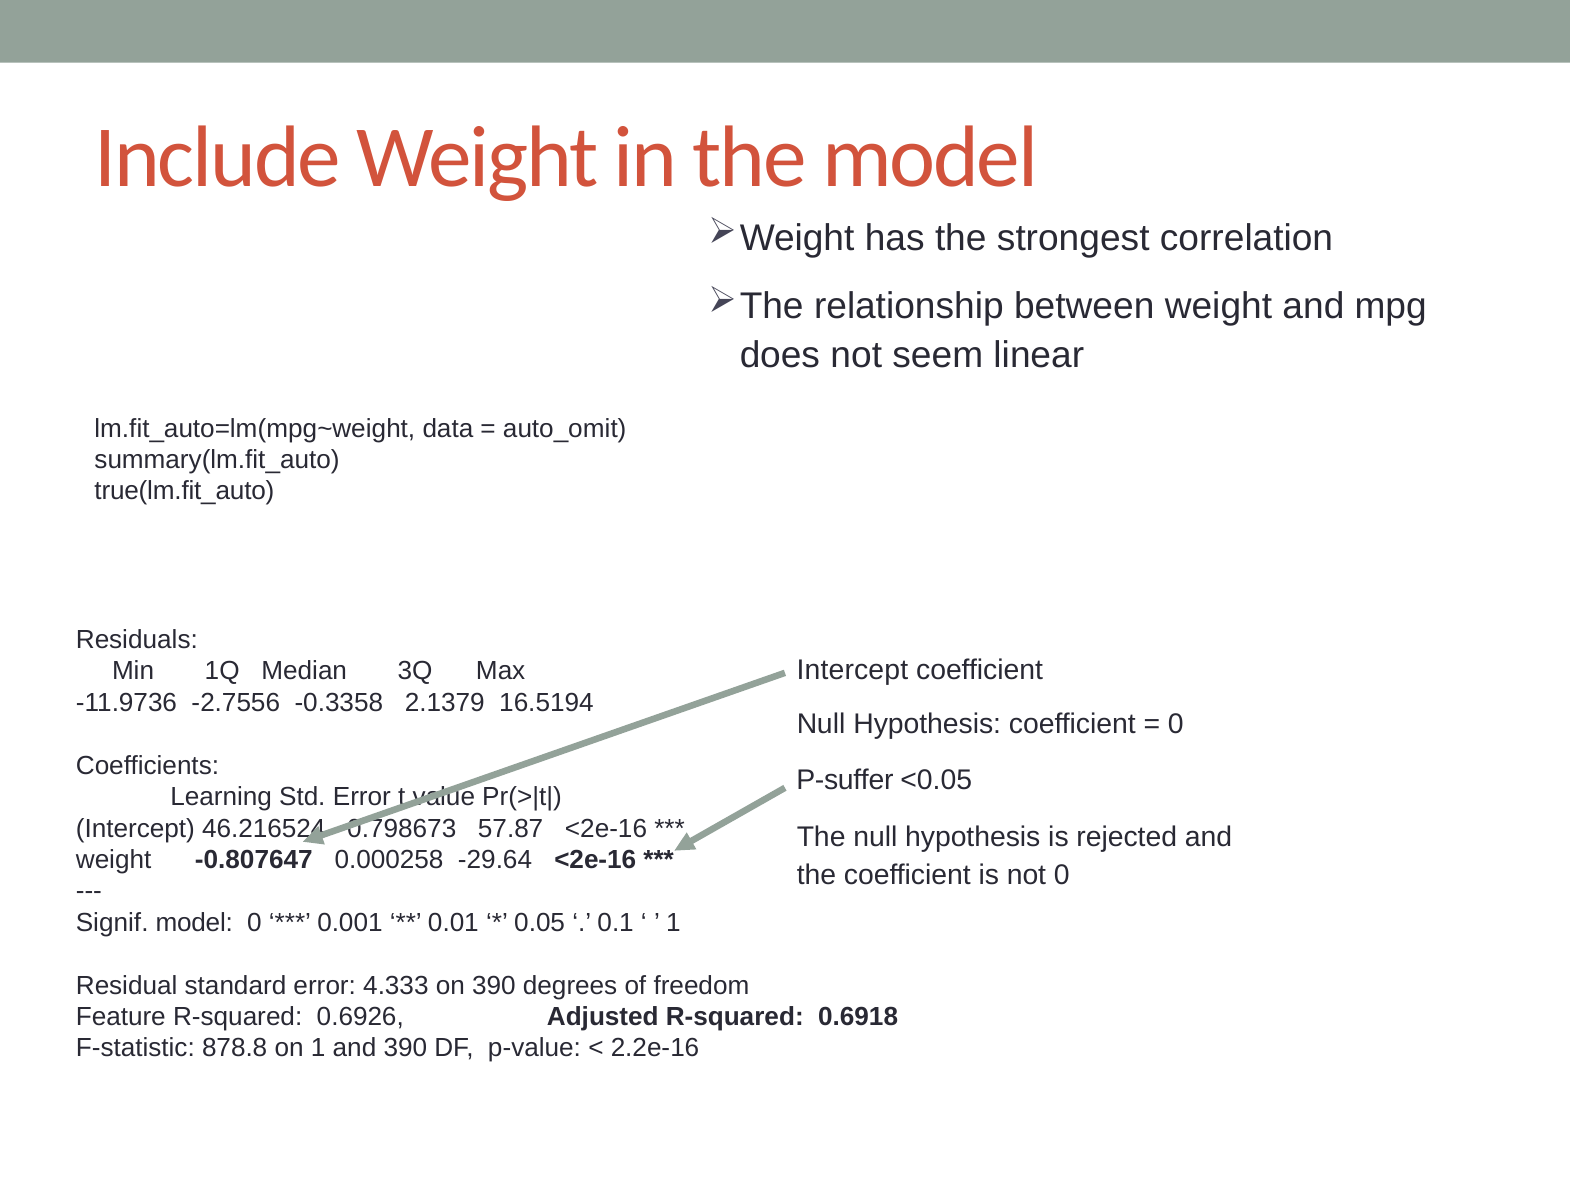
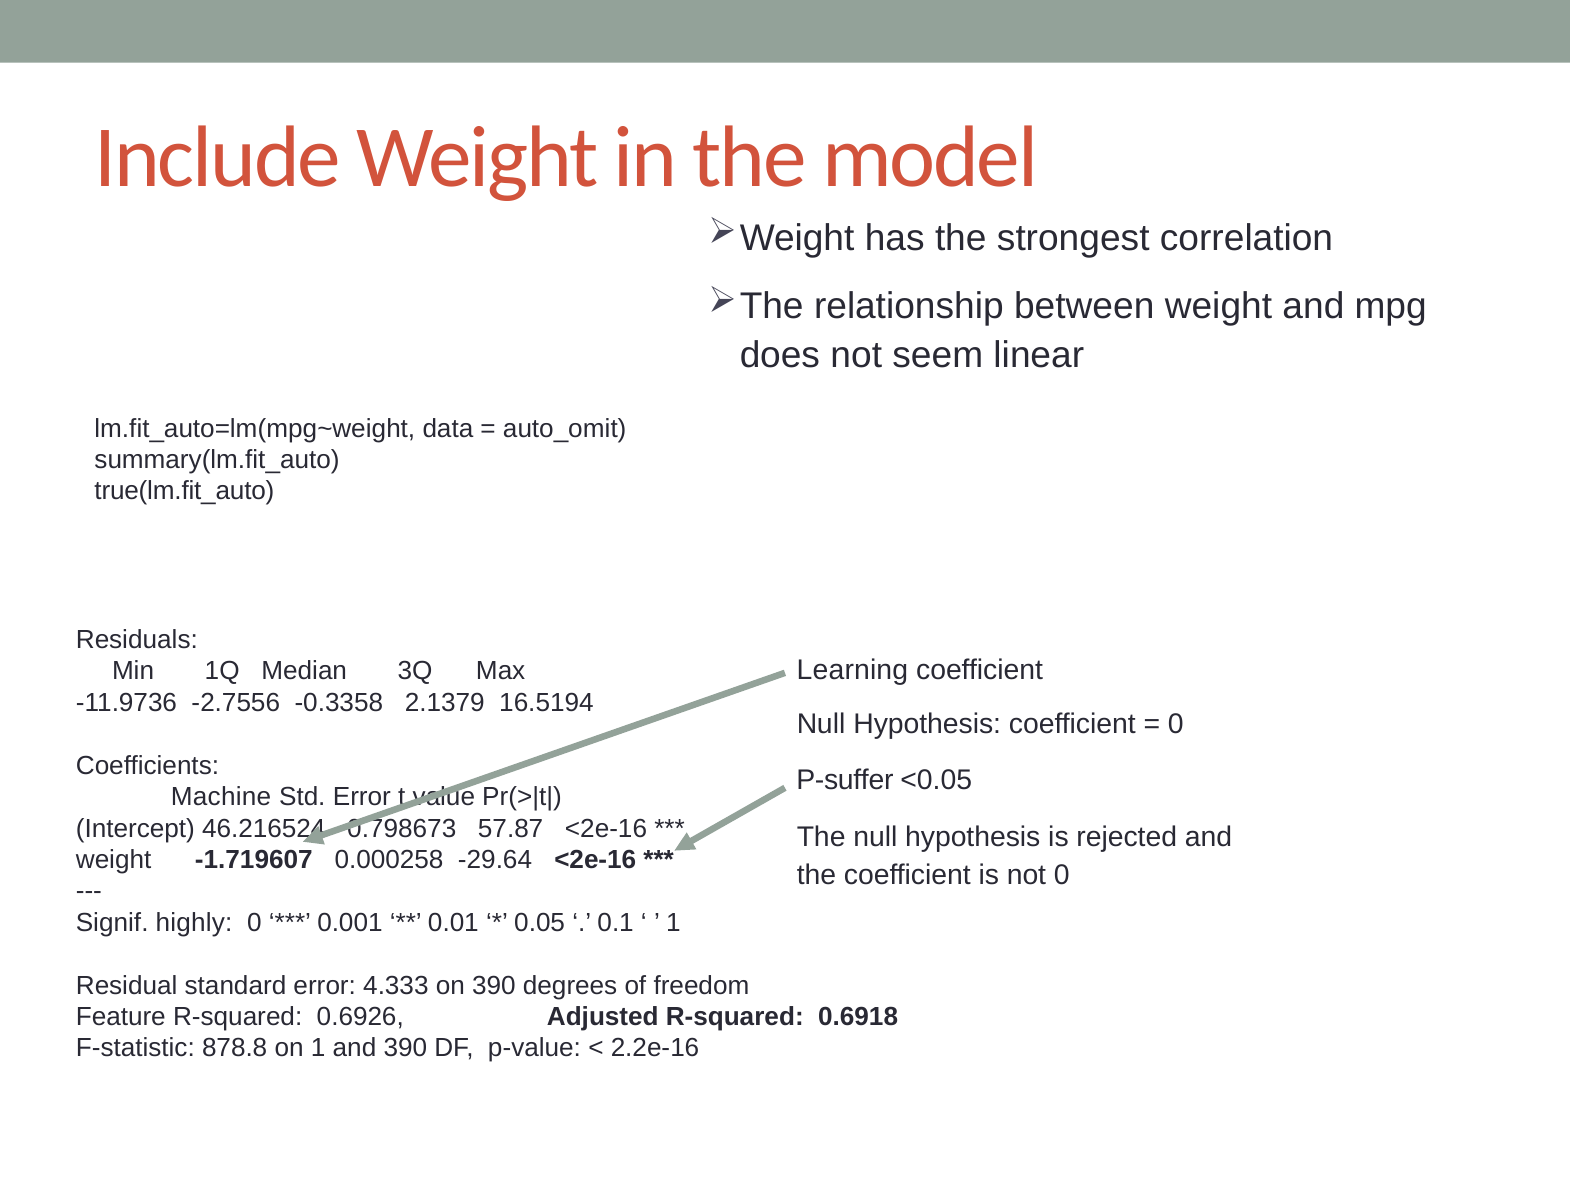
Intercept at (852, 670): Intercept -> Learning
Learning: Learning -> Machine
-0.807647: -0.807647 -> -1.719607
Signif model: model -> highly
